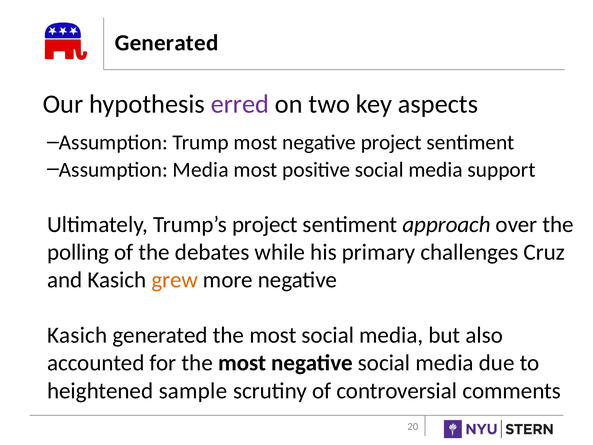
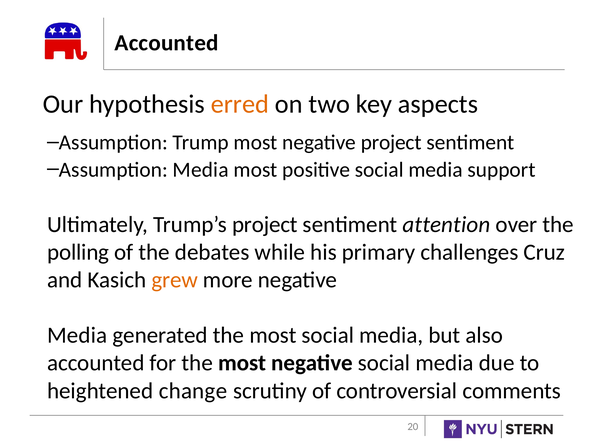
Generated at (167, 43): Generated -> Accounted
erred colour: purple -> orange
approach: approach -> attention
Kasich at (77, 335): Kasich -> Media
sample: sample -> change
